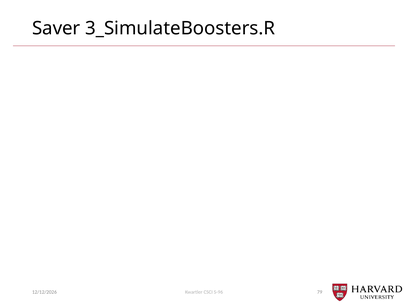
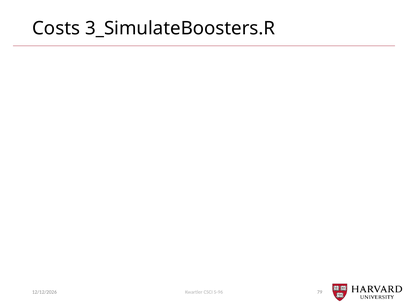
Saver: Saver -> Costs
